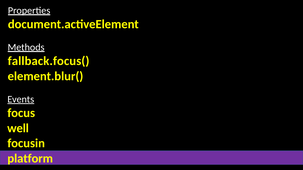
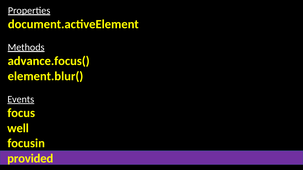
fallback.focus(: fallback.focus( -> advance.focus(
platform: platform -> provided
